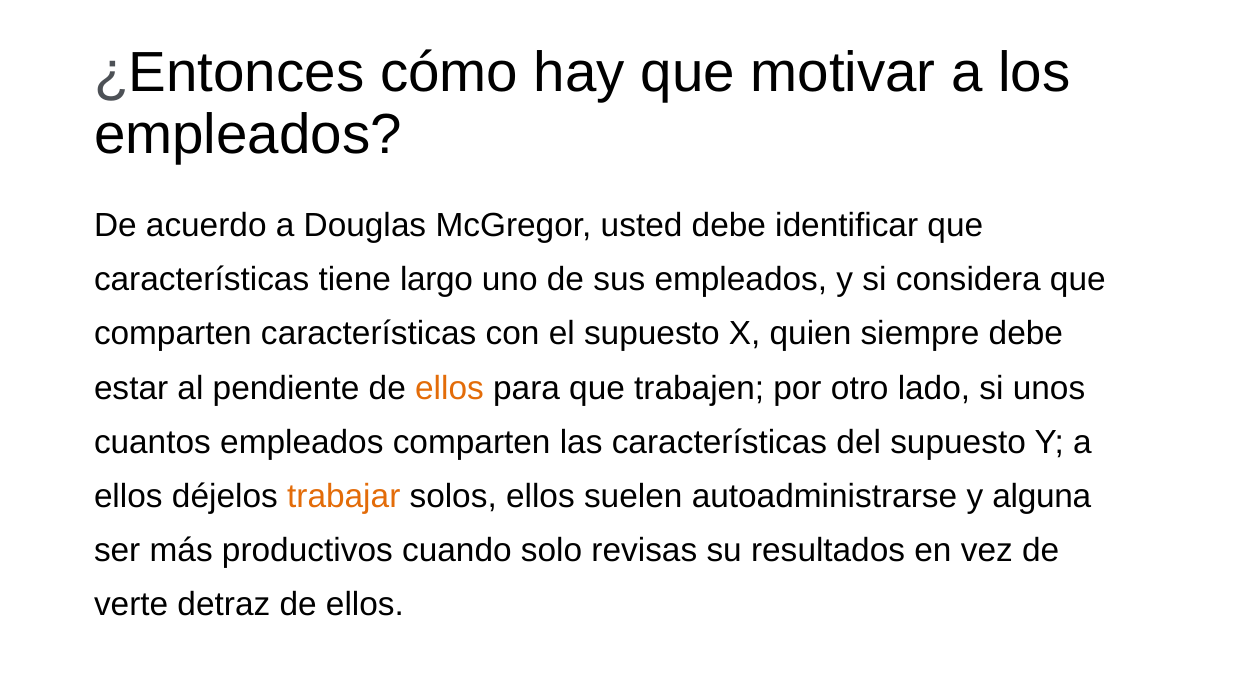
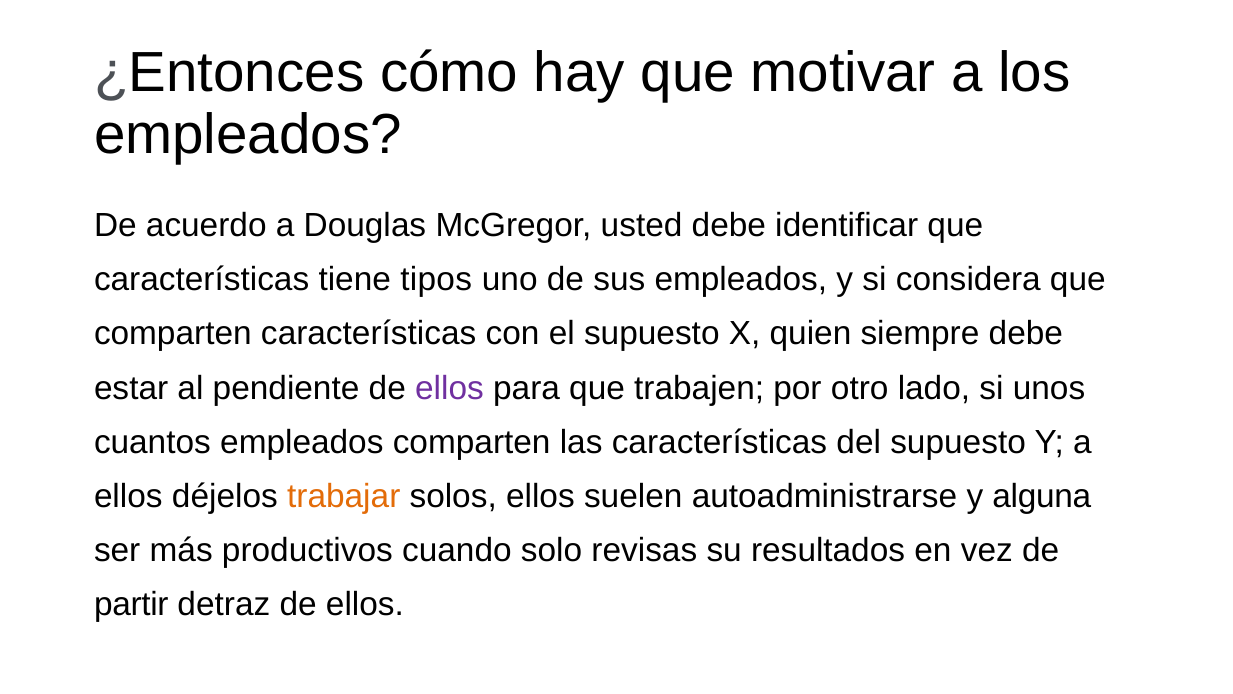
largo: largo -> tipos
ellos at (449, 388) colour: orange -> purple
verte: verte -> partir
